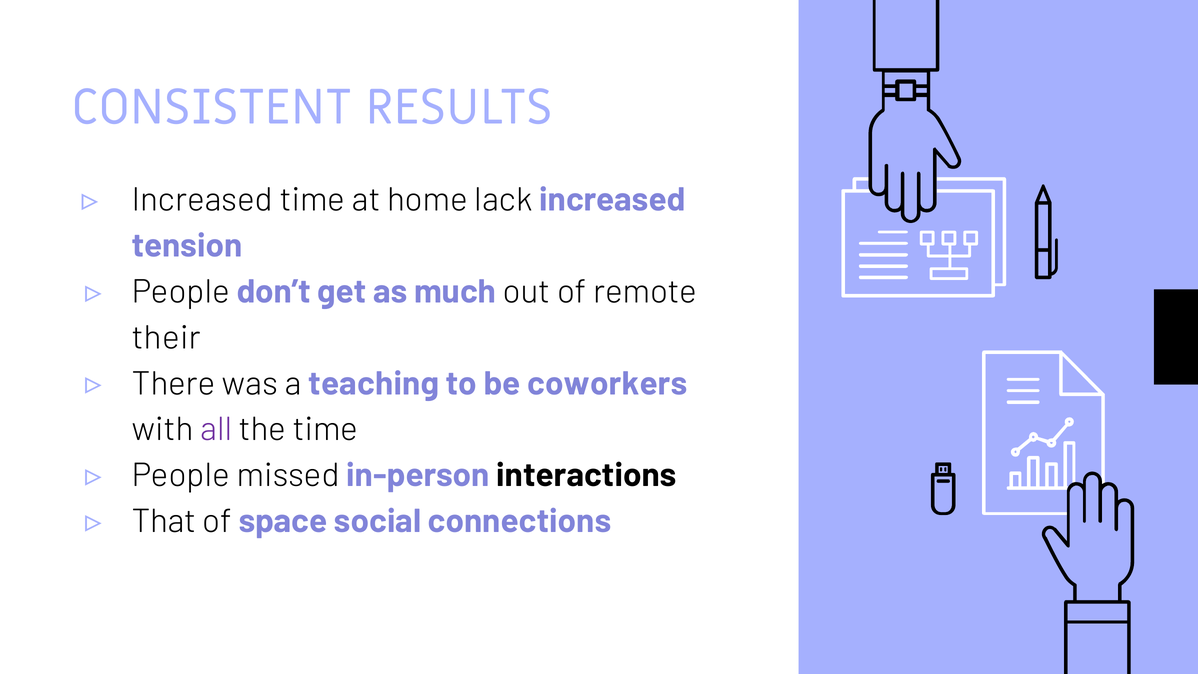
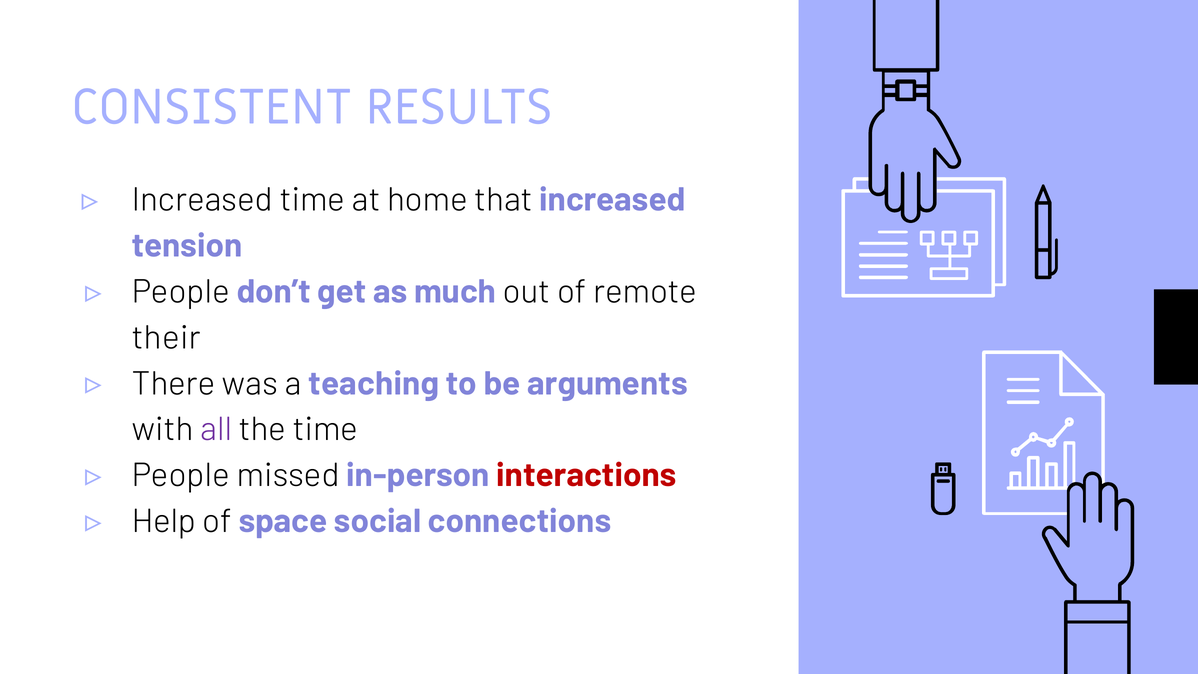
lack: lack -> that
coworkers: coworkers -> arguments
interactions colour: black -> red
That: That -> Help
